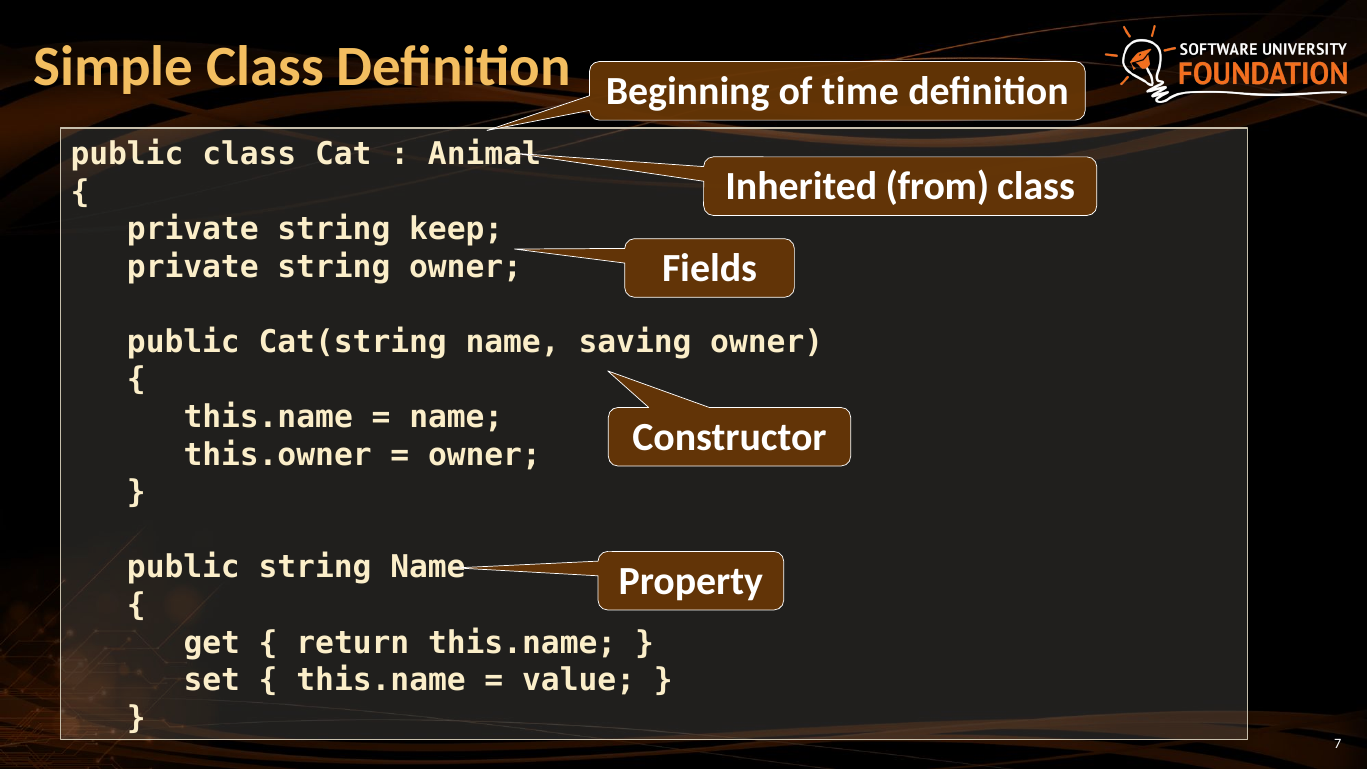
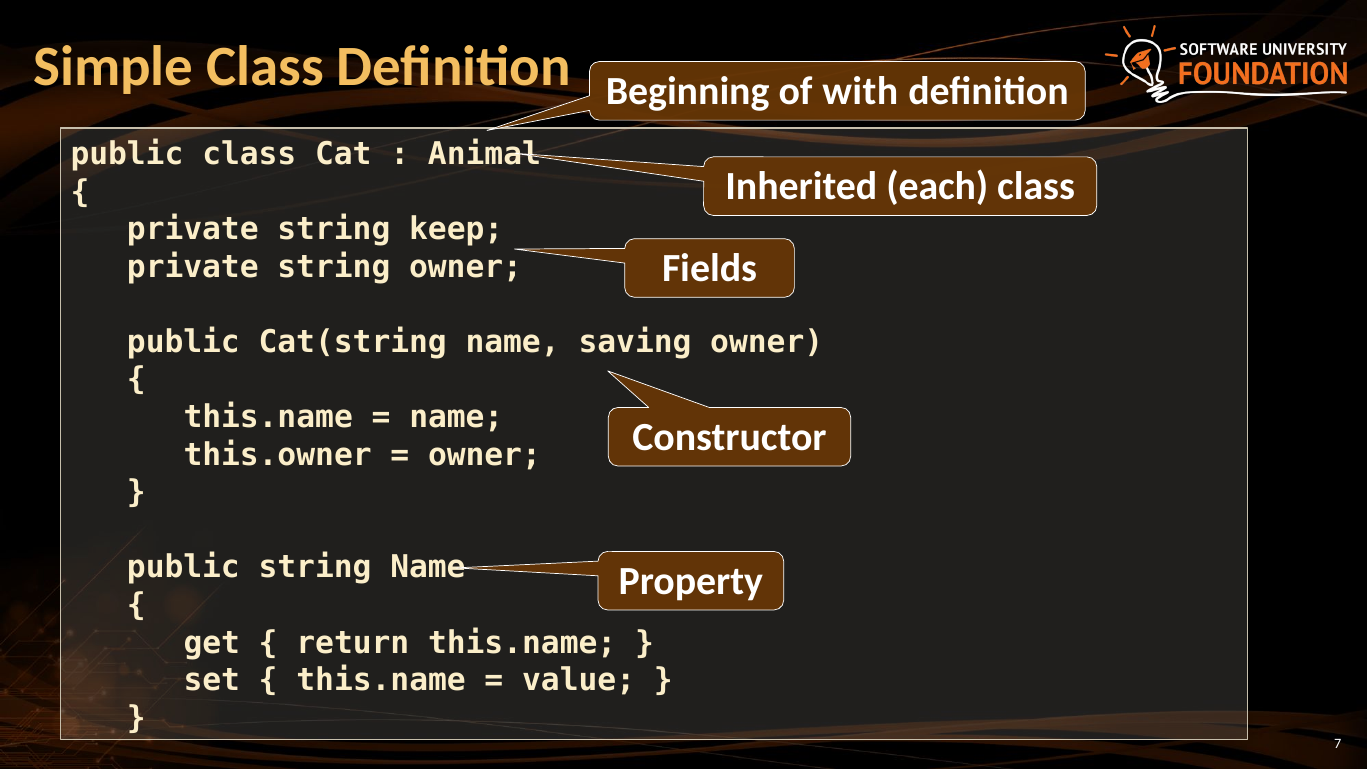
time: time -> with
from: from -> each
